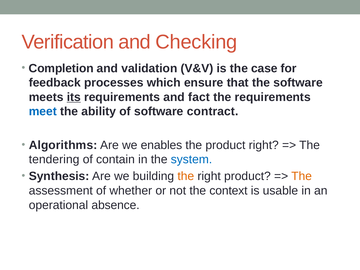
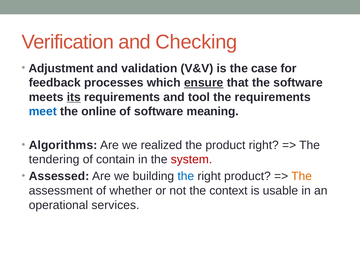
Completion: Completion -> Adjustment
ensure underline: none -> present
fact: fact -> tool
ability: ability -> online
contract: contract -> meaning
enables: enables -> realized
system colour: blue -> red
Synthesis: Synthesis -> Assessed
the at (186, 176) colour: orange -> blue
absence: absence -> services
